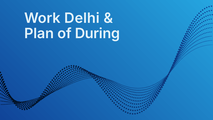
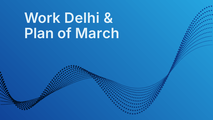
During: During -> March
